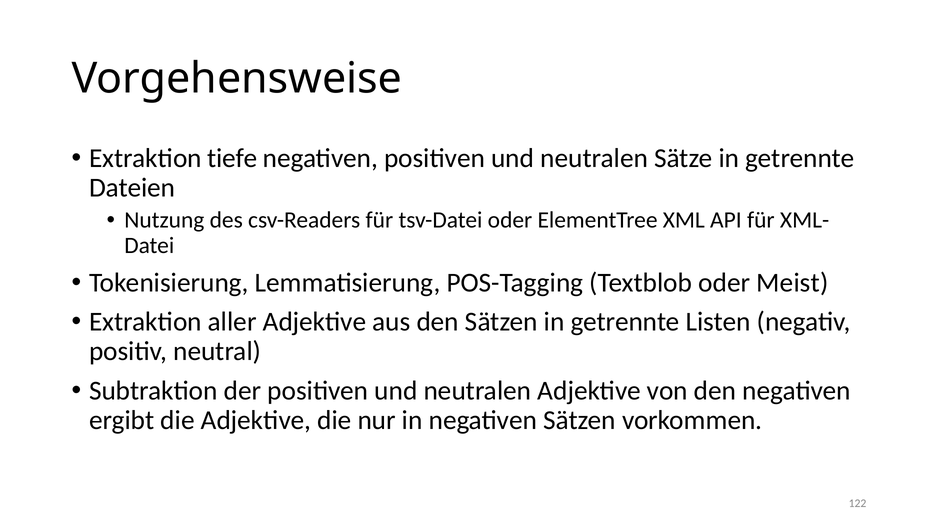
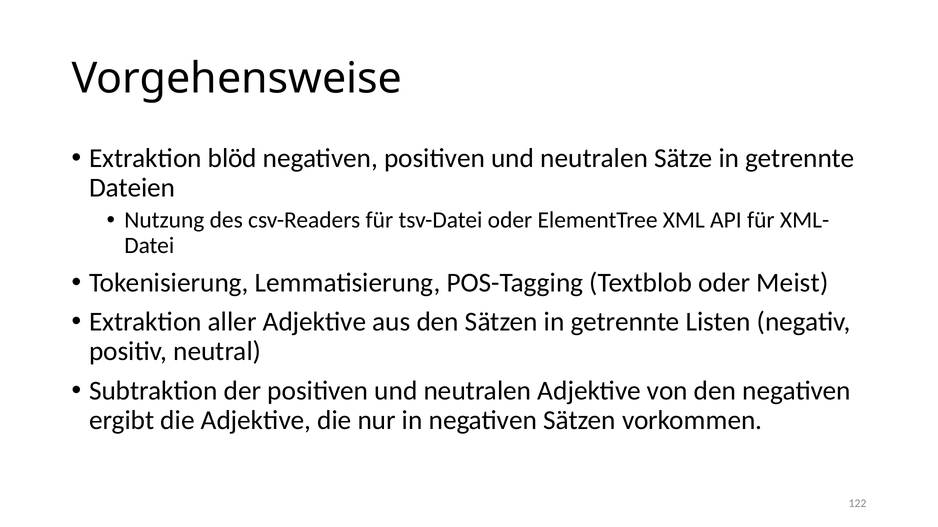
tiefe: tiefe -> blöd
